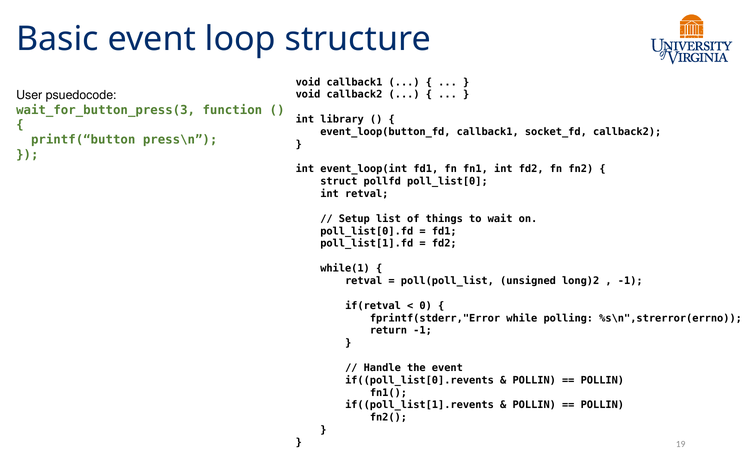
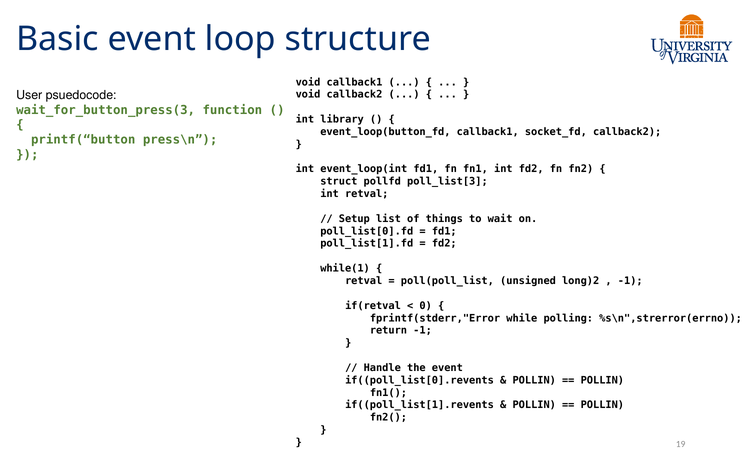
poll_list[0: poll_list[0 -> poll_list[3
